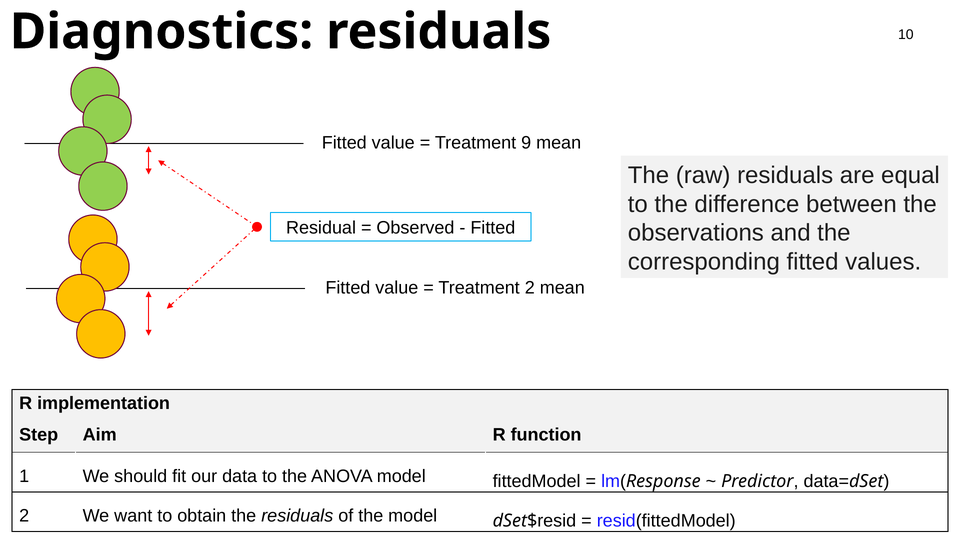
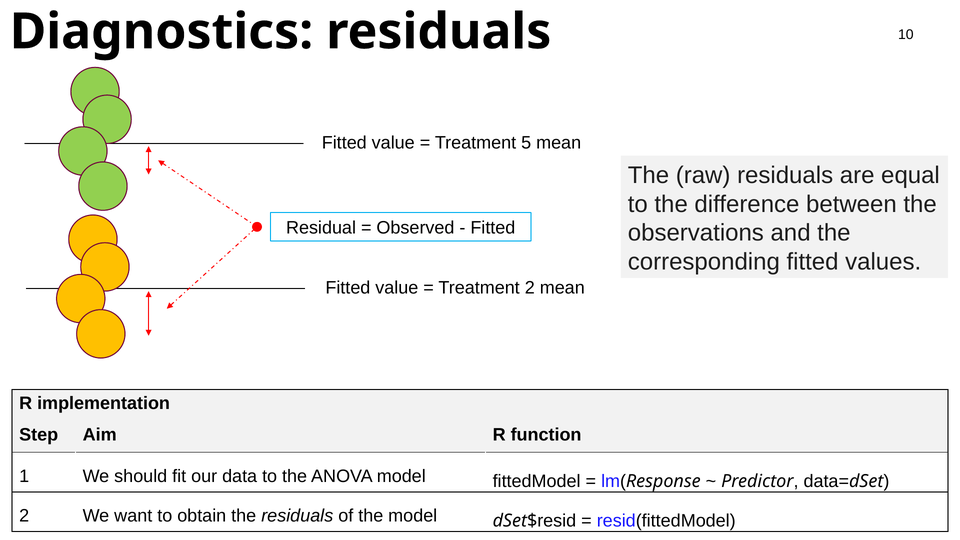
9: 9 -> 5
